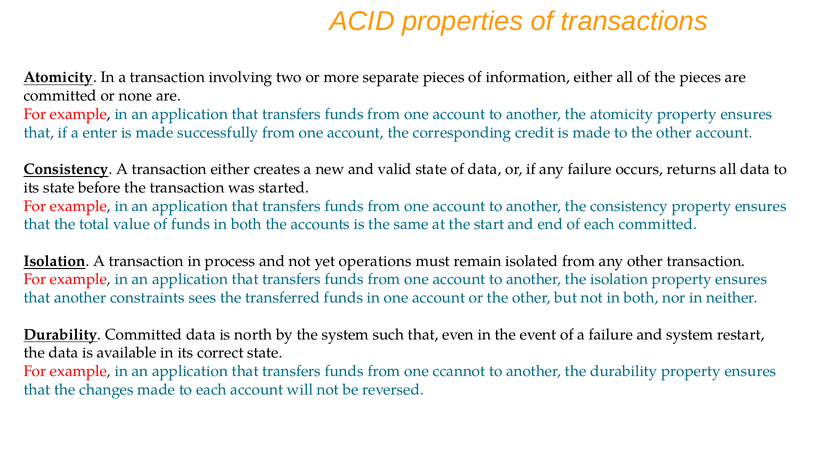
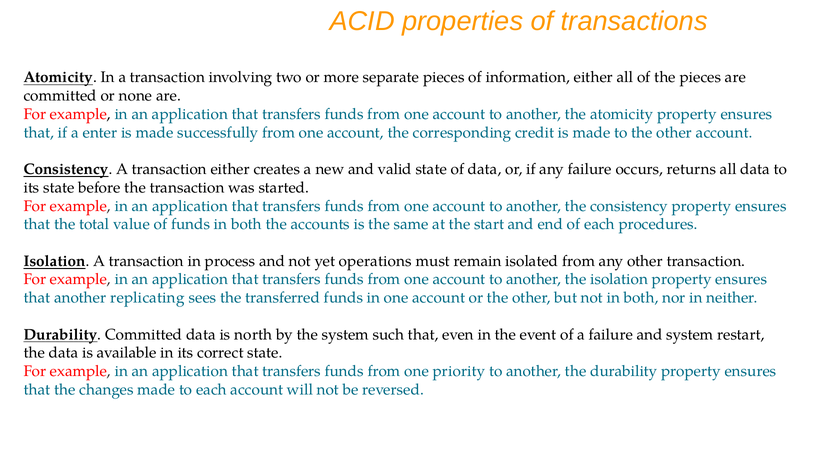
each committed: committed -> procedures
constraints: constraints -> replicating
ccannot: ccannot -> priority
